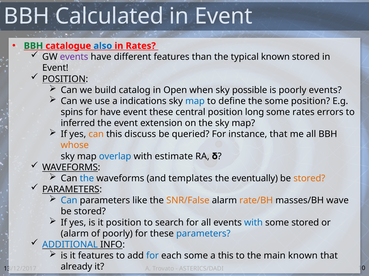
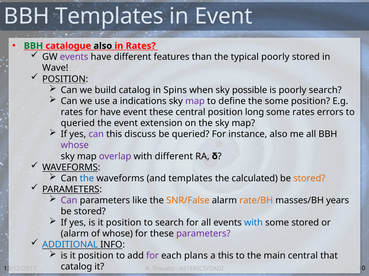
BBH Calculated: Calculated -> Templates
also at (103, 46) colour: blue -> black
typical known: known -> poorly
Event at (55, 68): Event -> Wave
Open: Open -> Spins
poorly events: events -> search
map at (195, 101) colour: blue -> purple
spins at (72, 112): spins -> rates
inferred at (78, 123): inferred -> queried
can at (96, 135) colour: orange -> purple
instance that: that -> also
whose at (75, 146) colour: orange -> purple
overlap colour: blue -> purple
with estimate: estimate -> different
eventually: eventually -> calculated
Can at (69, 201) colour: blue -> purple
wave: wave -> years
of poorly: poorly -> whose
parameters at (203, 234) colour: blue -> purple
features at (96, 256): features -> position
for at (153, 256) colour: blue -> purple
each some: some -> plans
main known: known -> central
already at (76, 267): already -> catalog
